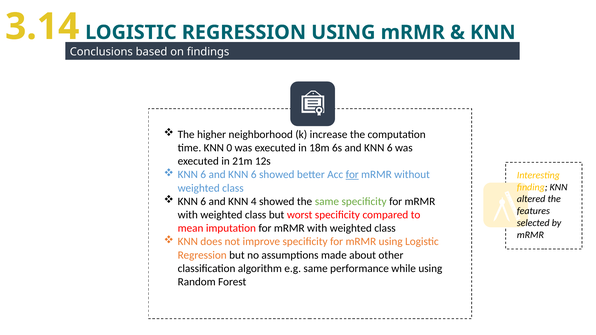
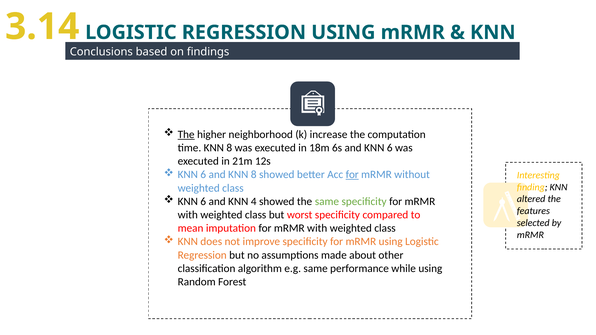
The at (186, 135) underline: none -> present
time KNN 0: 0 -> 8
6 and KNN 6: 6 -> 8
